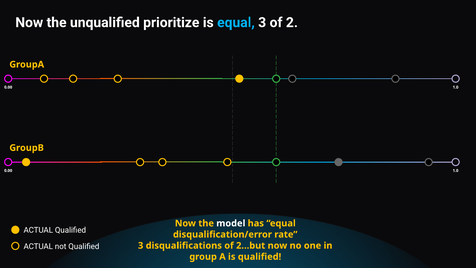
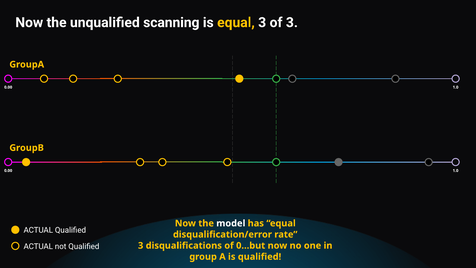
prioritize: prioritize -> scanning
equal at (236, 22) colour: light blue -> yellow
of 2: 2 -> 3
2…but: 2…but -> 0…but
